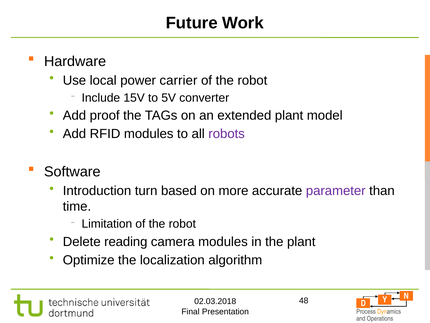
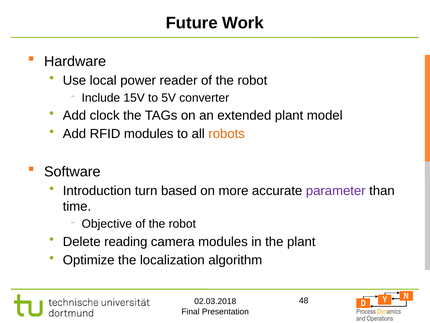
carrier: carrier -> reader
proof: proof -> clock
robots colour: purple -> orange
Limitation: Limitation -> Objective
